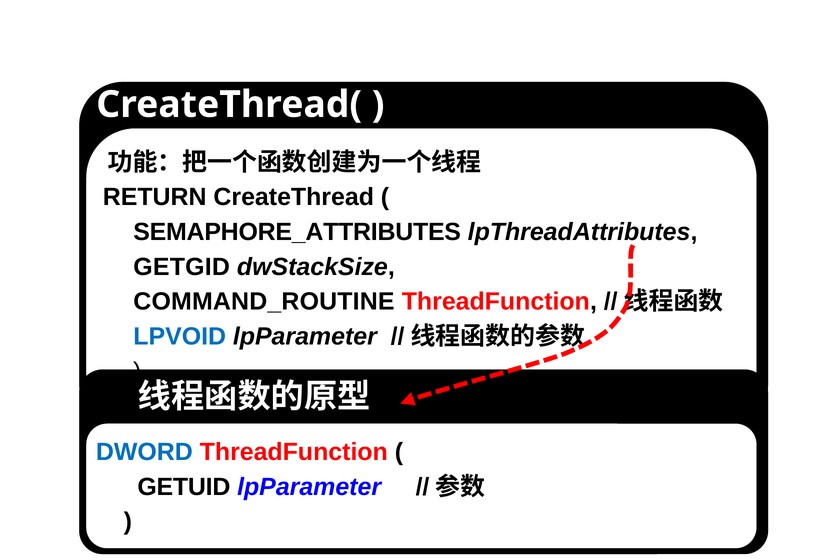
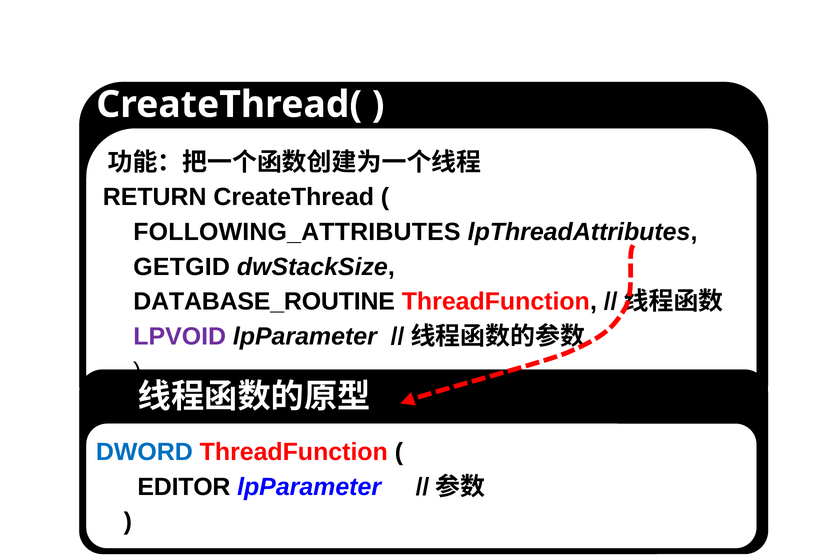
SEMAPHORE_ATTRIBUTES: SEMAPHORE_ATTRIBUTES -> FOLLOWING_ATTRIBUTES
COMMAND_ROUTINE: COMMAND_ROUTINE -> DATABASE_ROUTINE
LPVOID colour: blue -> purple
GETUID: GETUID -> EDITOR
